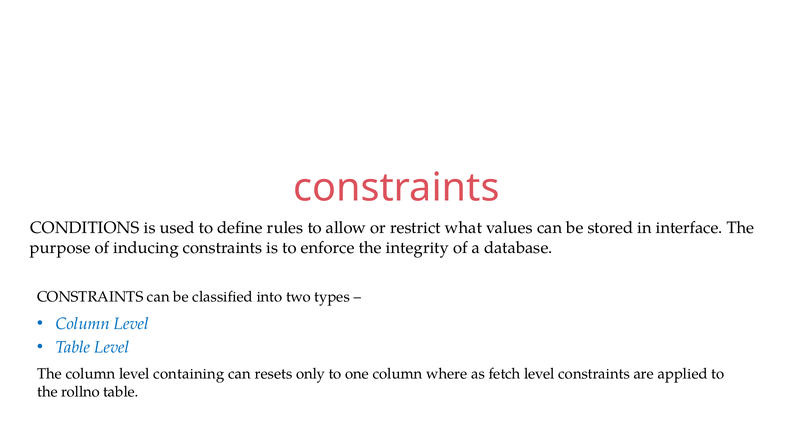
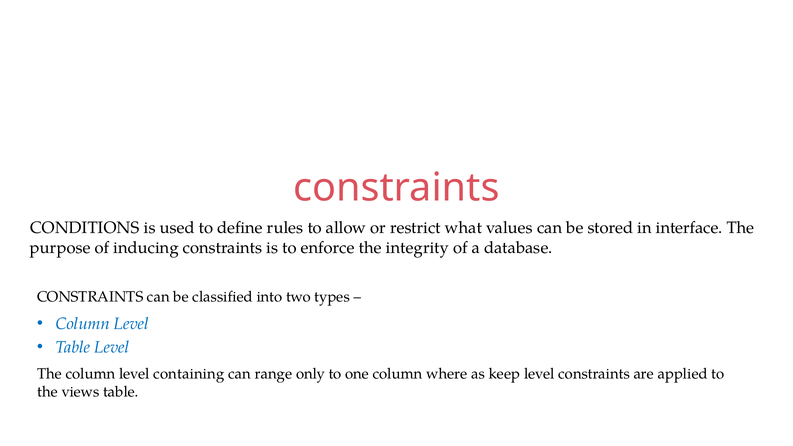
resets: resets -> range
fetch: fetch -> keep
rollno: rollno -> views
